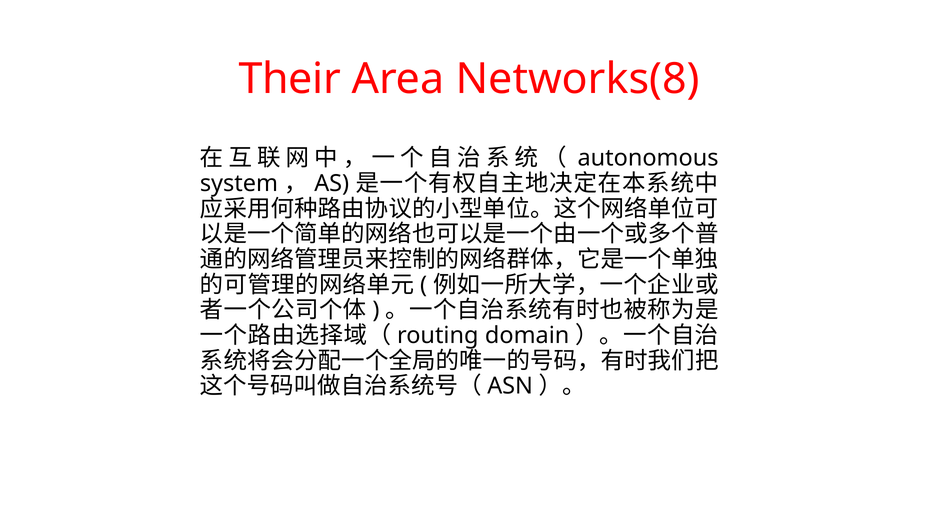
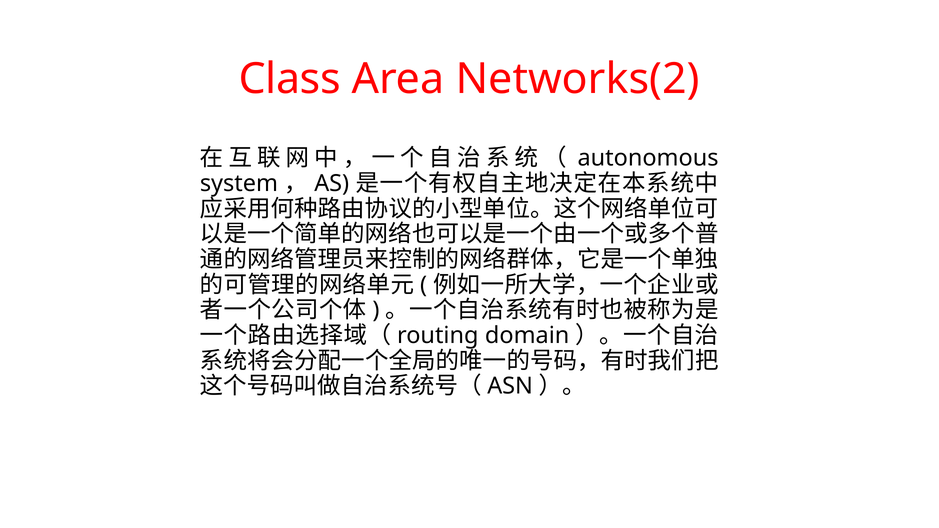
Their: Their -> Class
Networks(8: Networks(8 -> Networks(2
